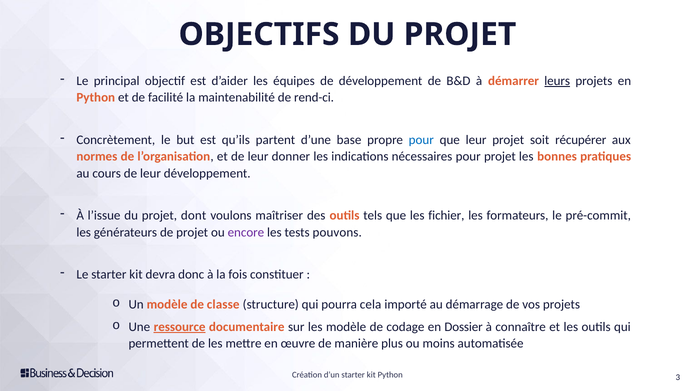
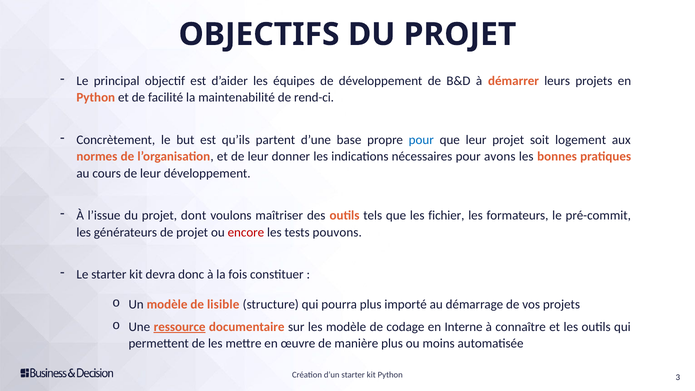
leurs underline: present -> none
récupérer: récupérer -> logement
pour projet: projet -> avons
encore colour: purple -> red
classe: classe -> lisible
pourra cela: cela -> plus
Dossier: Dossier -> Interne
